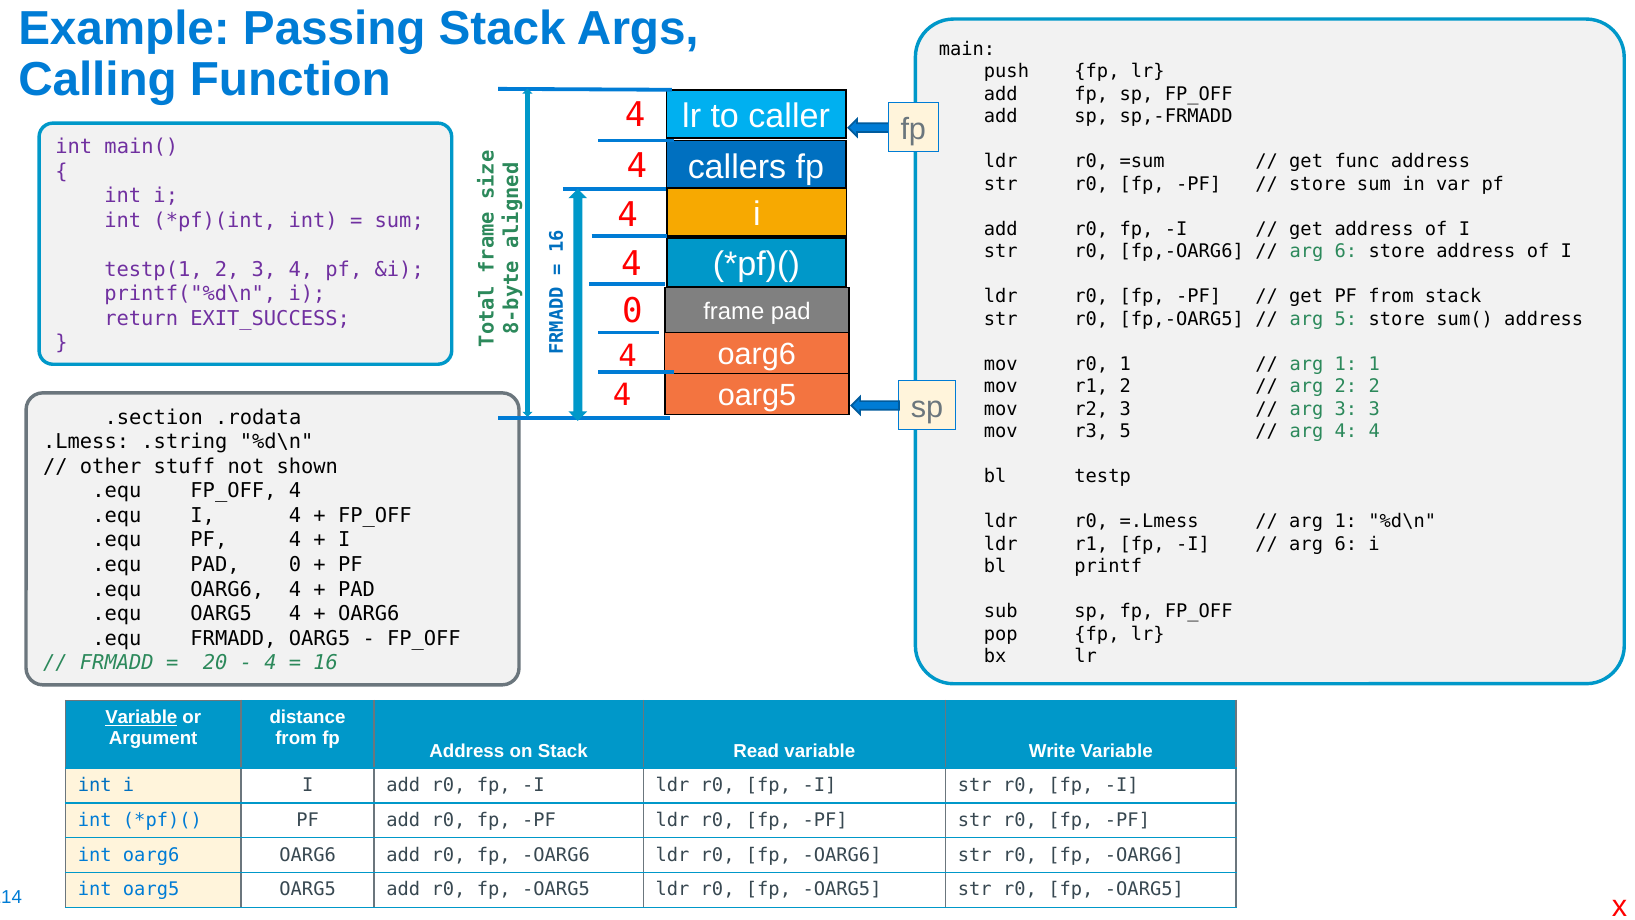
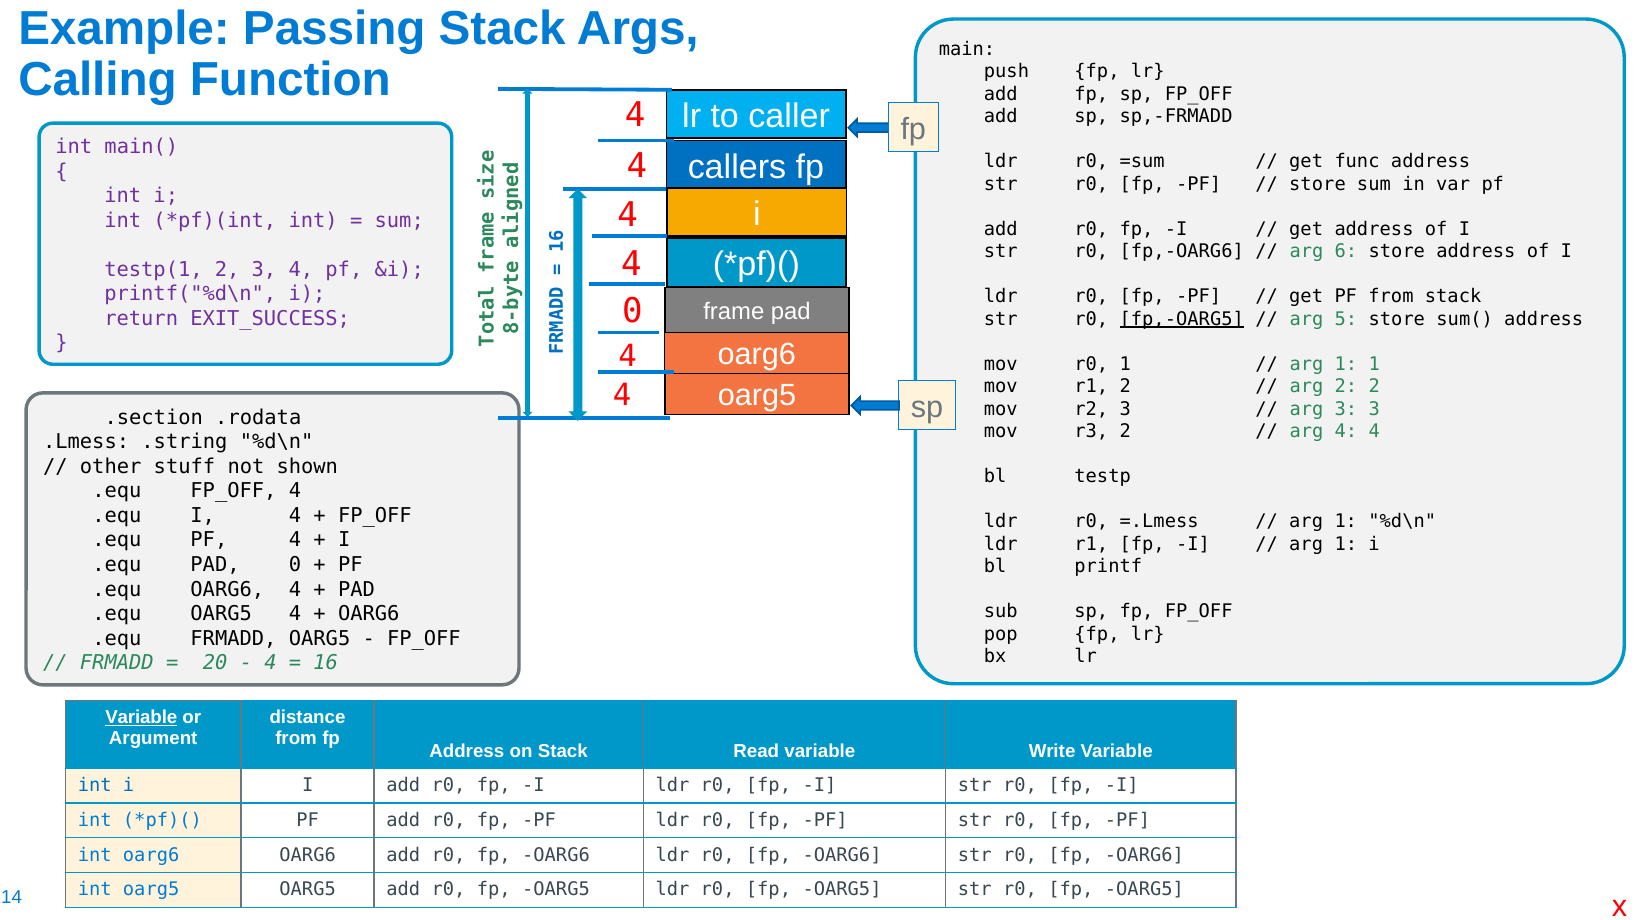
fp,-OARG5 underline: none -> present
r3 5: 5 -> 2
6 at (1346, 544): 6 -> 1
